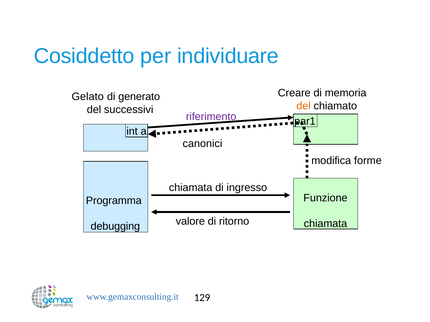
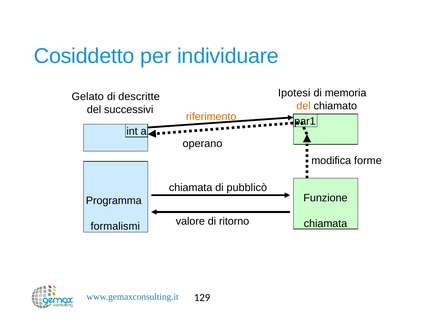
Creare: Creare -> Ipotesi
generato: generato -> descritte
riferimento colour: purple -> orange
canonici: canonici -> operano
ingresso: ingresso -> pubblicò
debugging: debugging -> formalismi
